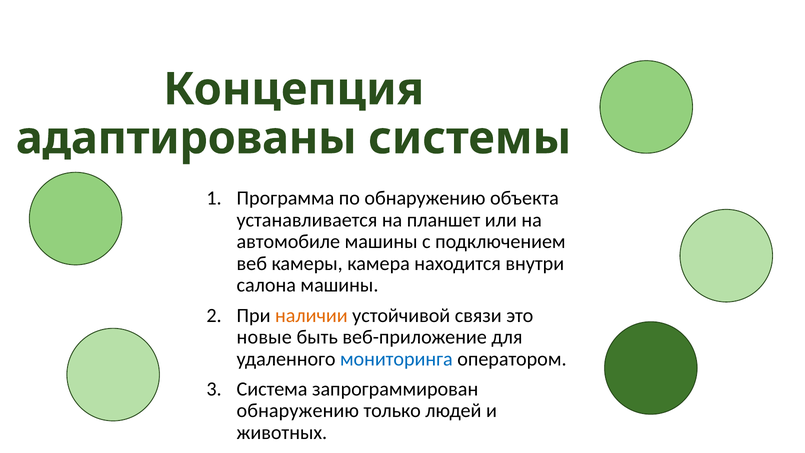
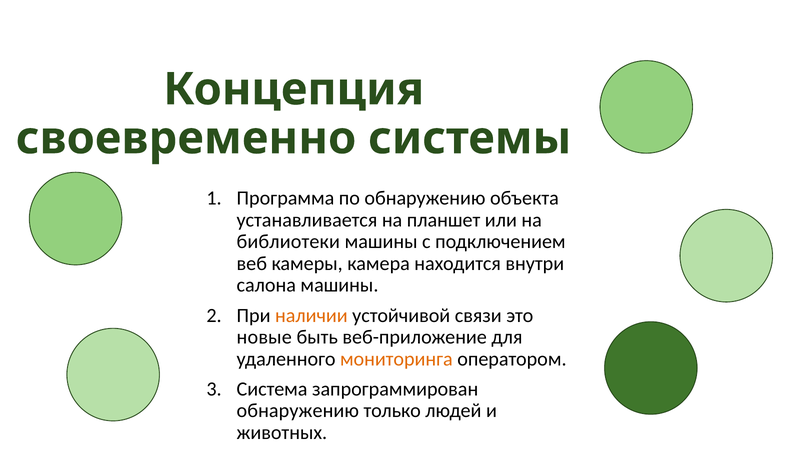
адаптированы: адаптированы -> своевременно
автомобиле: автомобиле -> библиотеки
мониторинга colour: blue -> orange
